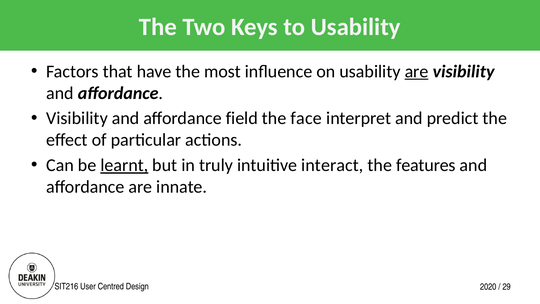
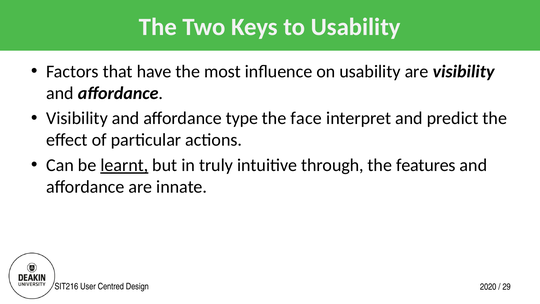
are at (417, 71) underline: present -> none
field: field -> type
interact: interact -> through
